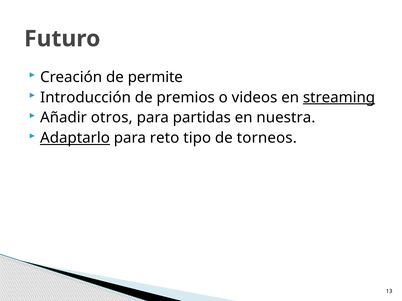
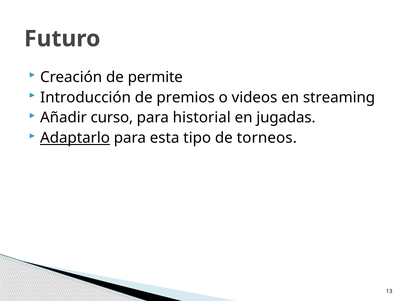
streaming underline: present -> none
otros: otros -> curso
partidas: partidas -> historial
nuestra: nuestra -> jugadas
reto: reto -> esta
